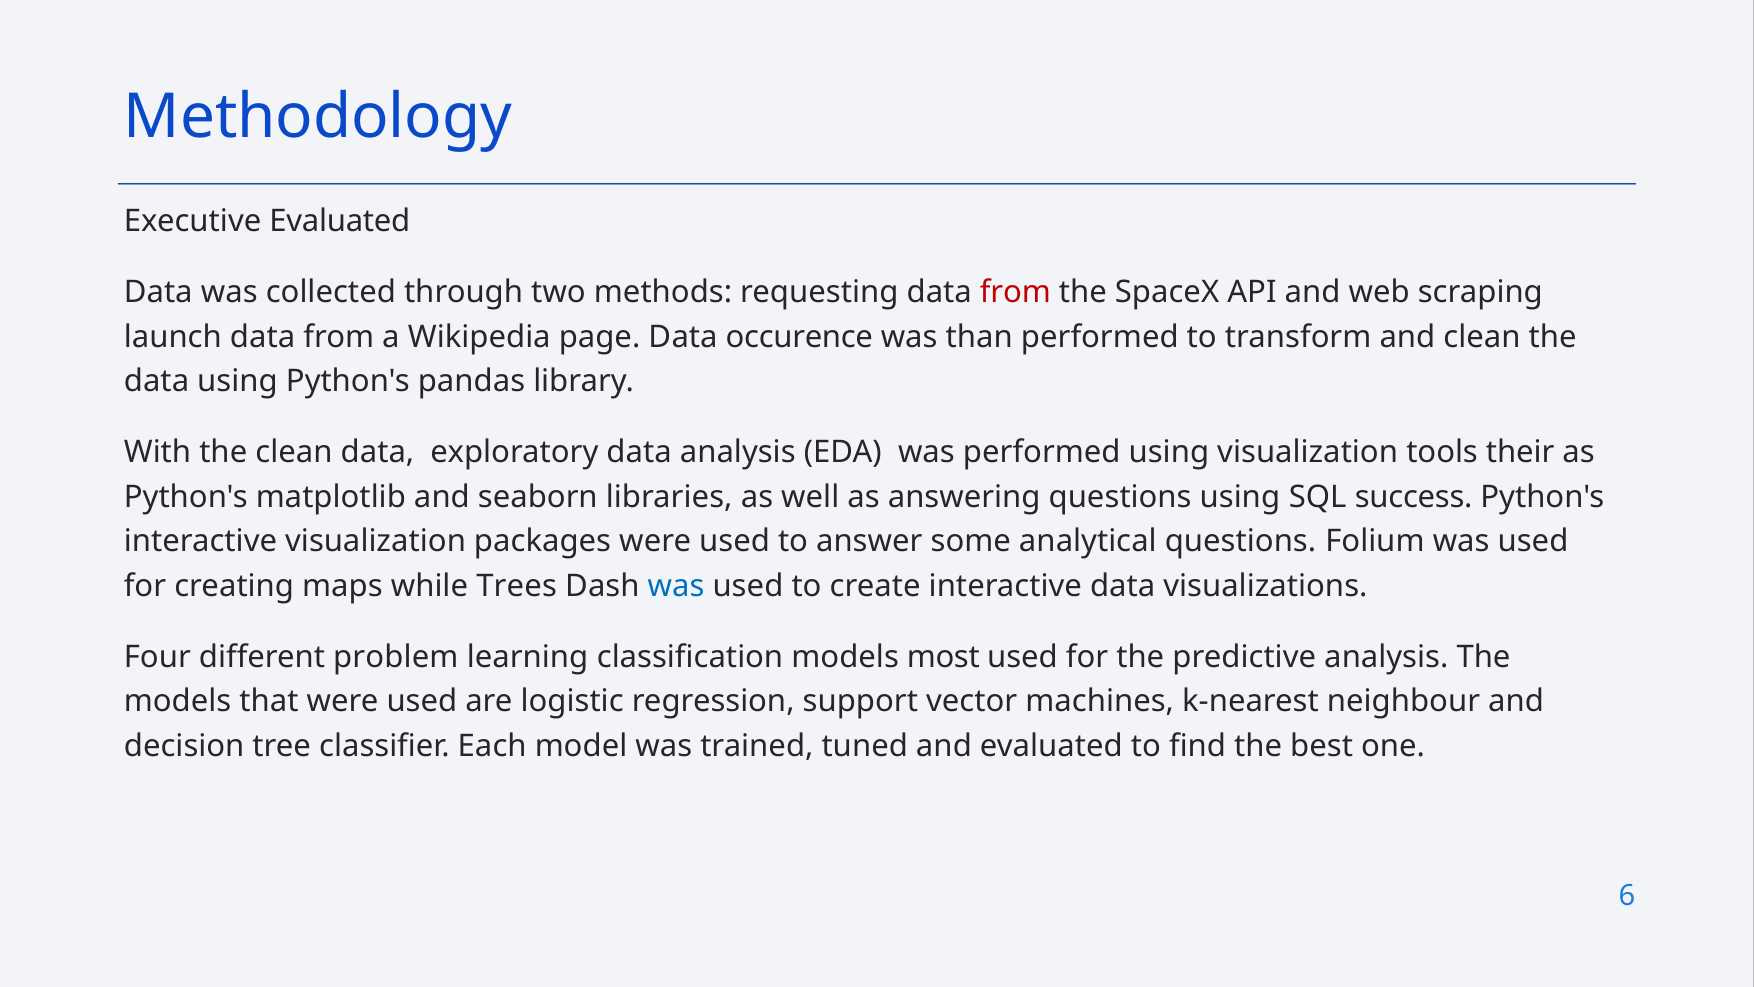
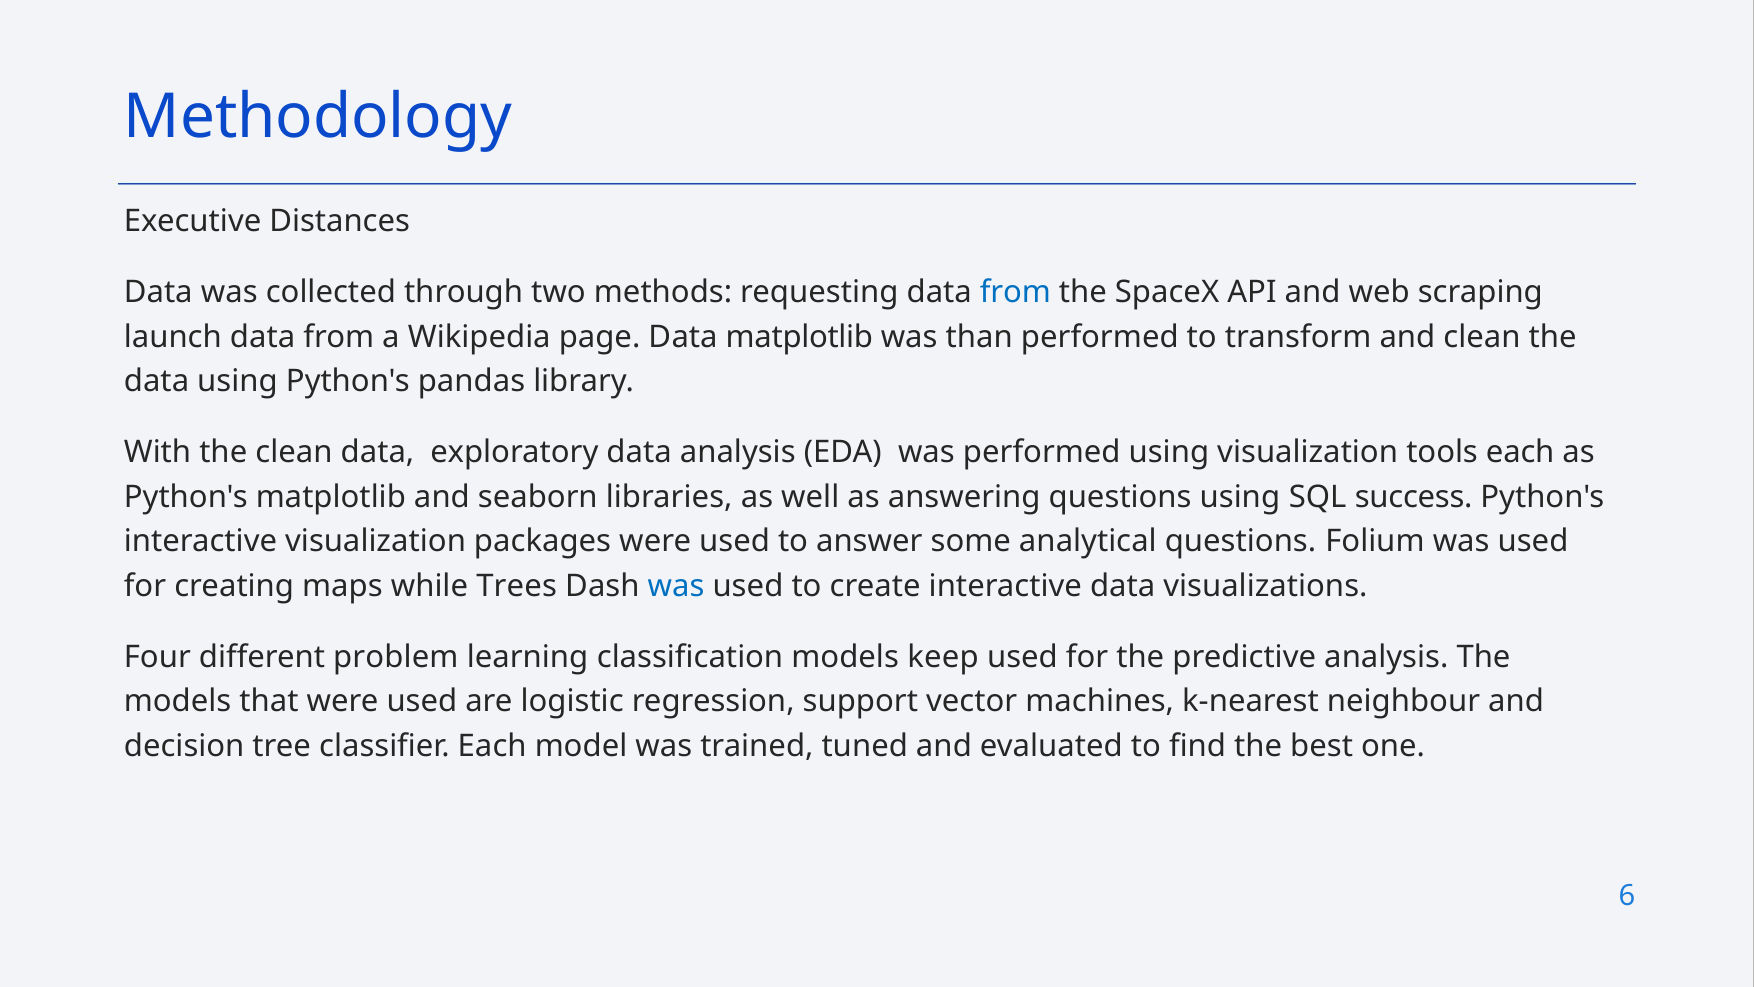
Executive Evaluated: Evaluated -> Distances
from at (1015, 292) colour: red -> blue
Data occurence: occurence -> matplotlib
tools their: their -> each
most: most -> keep
